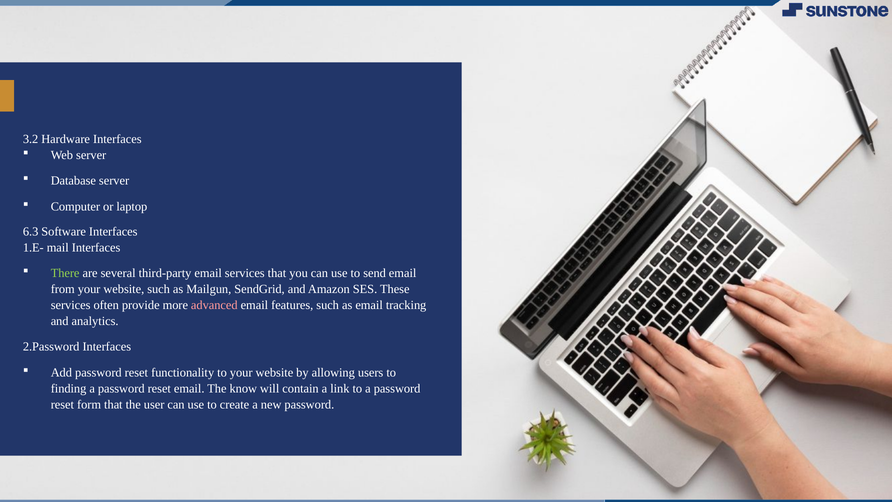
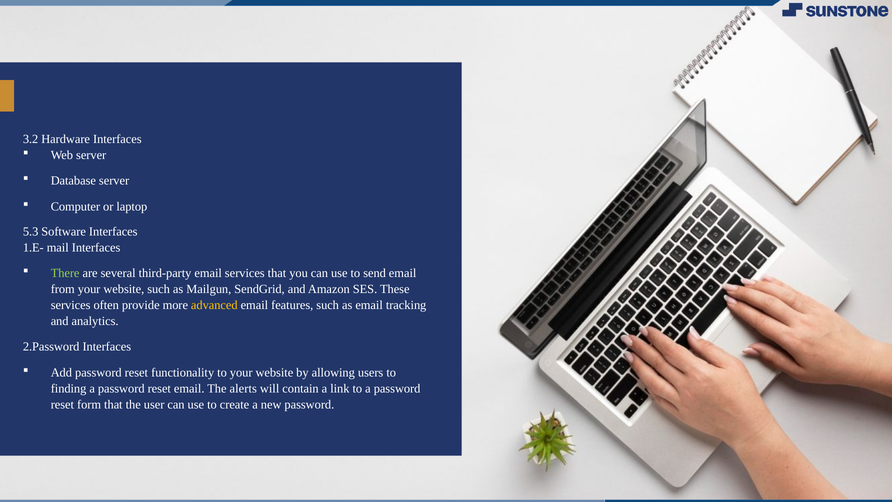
6.3: 6.3 -> 5.3
advanced colour: pink -> yellow
know: know -> alerts
